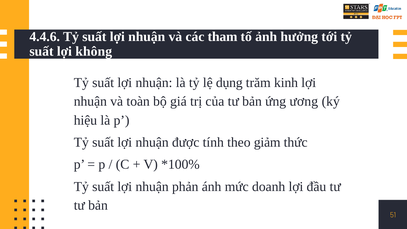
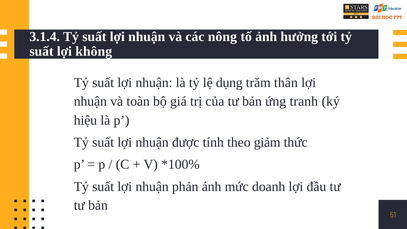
4.4.6: 4.4.6 -> 3.1.4
tham: tham -> nông
kinh: kinh -> thân
ương: ương -> tranh
